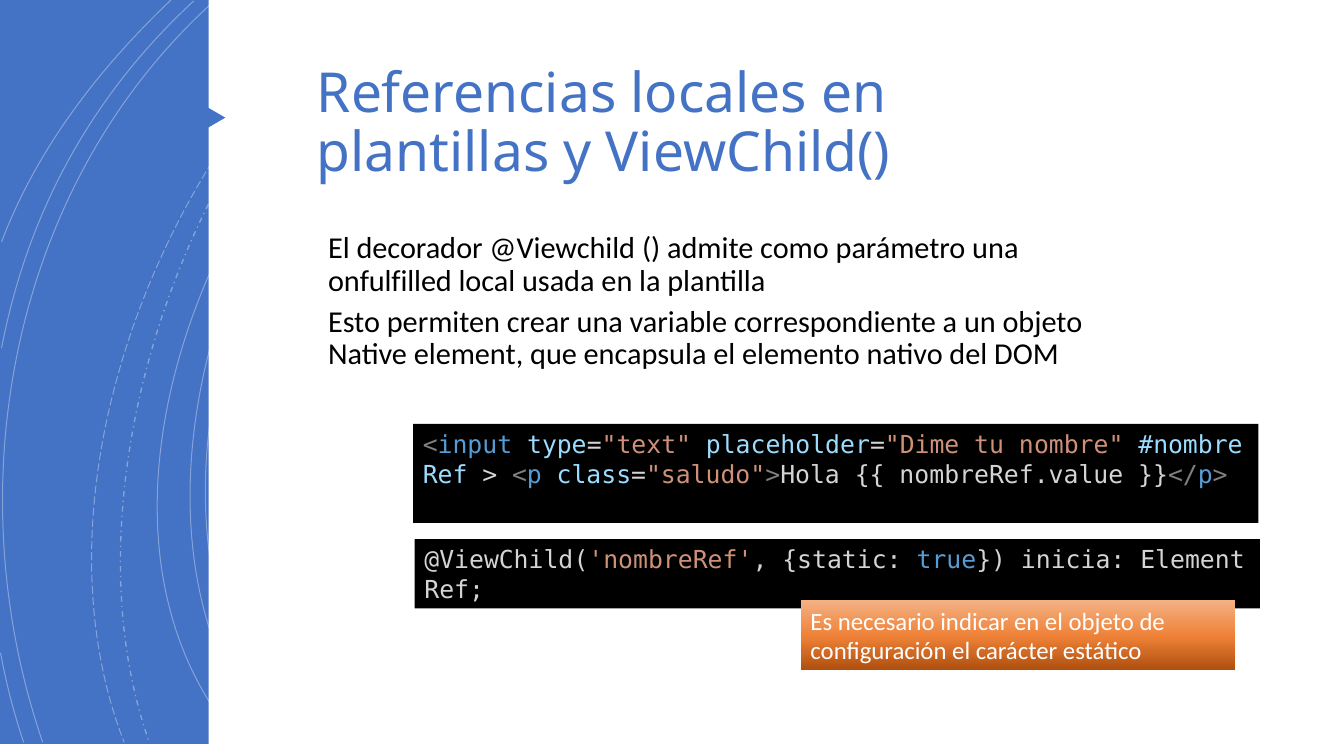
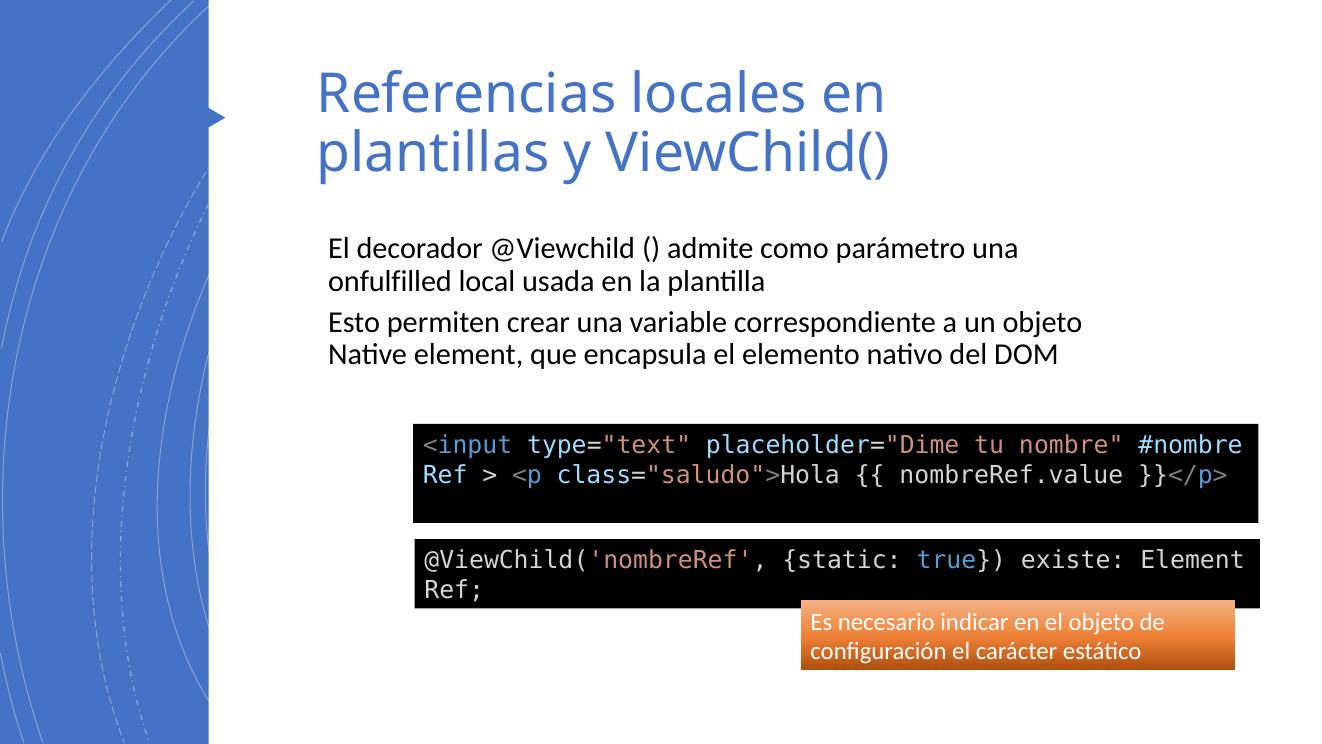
inicia: inicia -> existe
